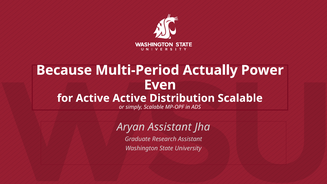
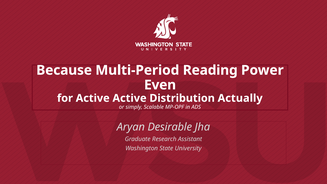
Actually: Actually -> Reading
Distribution Scalable: Scalable -> Actually
Aryan Assistant: Assistant -> Desirable
